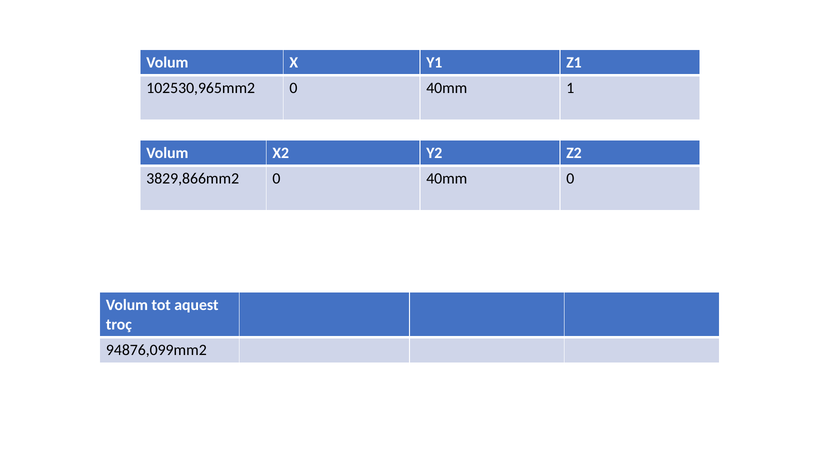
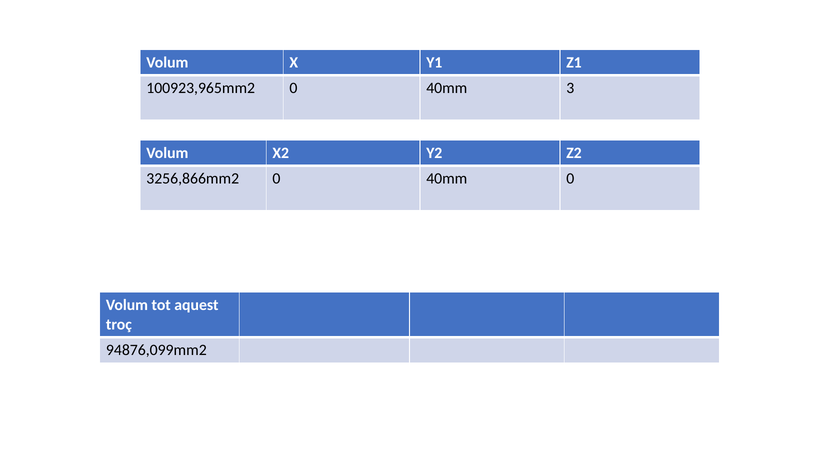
102530,965mm2: 102530,965mm2 -> 100923,965mm2
1: 1 -> 3
3829,866mm2: 3829,866mm2 -> 3256,866mm2
